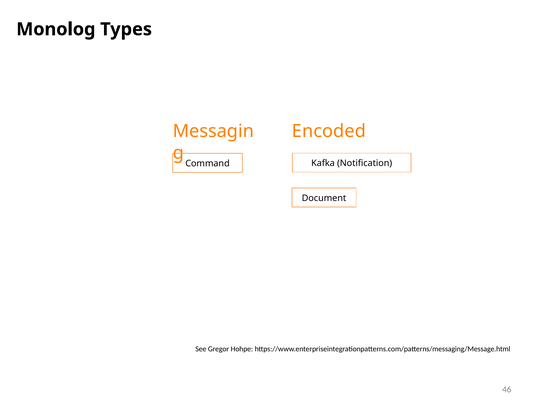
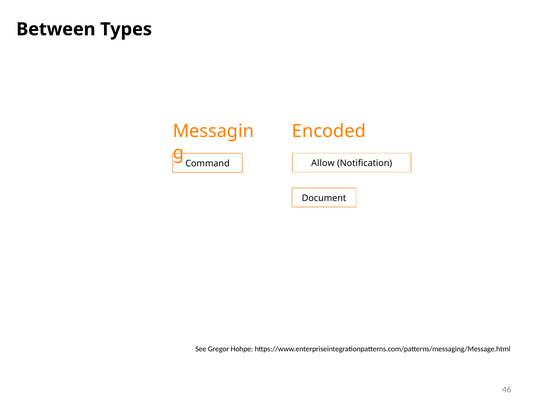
Monolog: Monolog -> Between
Kafka: Kafka -> Allow
